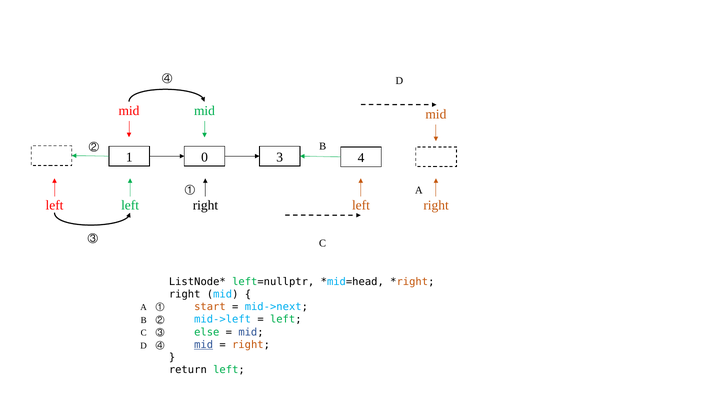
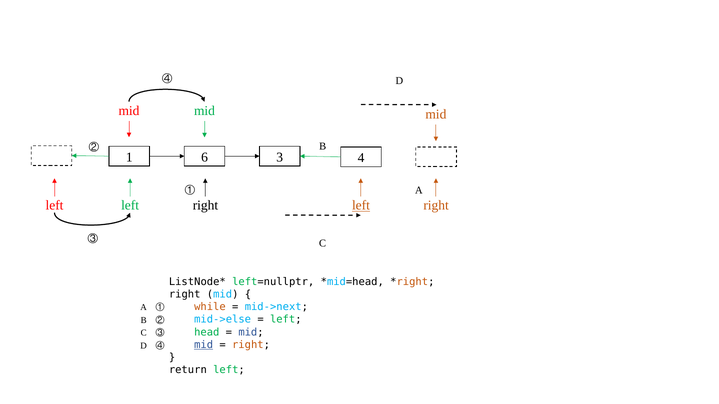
0: 0 -> 6
left at (361, 206) underline: none -> present
start: start -> while
mid->left: mid->left -> mid->else
else: else -> head
